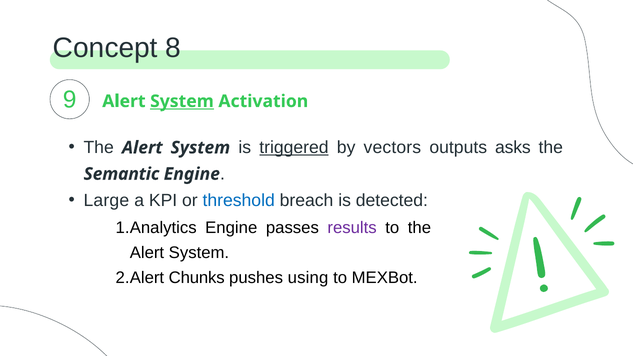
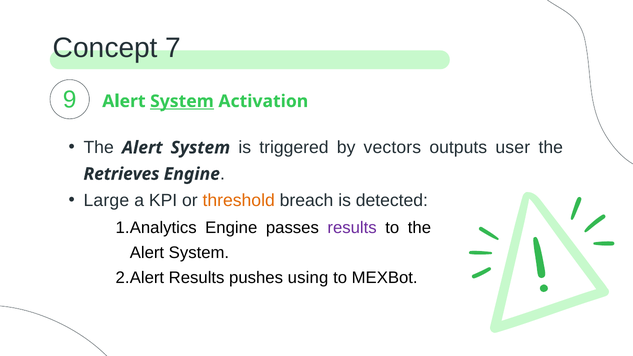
8: 8 -> 7
triggered underline: present -> none
asks: asks -> user
Semantic: Semantic -> Retrieves
threshold colour: blue -> orange
Chunks at (197, 278): Chunks -> Results
